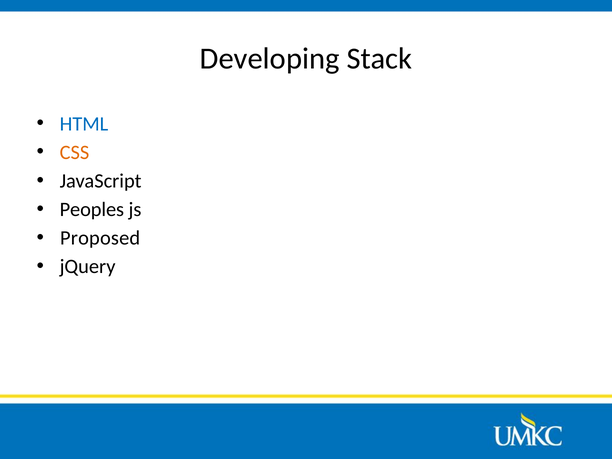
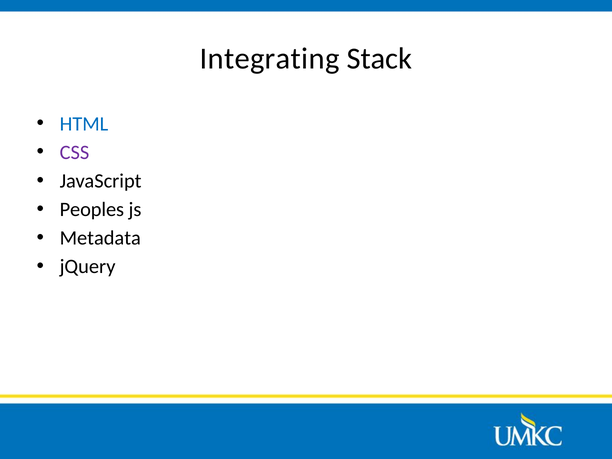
Developing: Developing -> Integrating
CSS colour: orange -> purple
Proposed: Proposed -> Metadata
